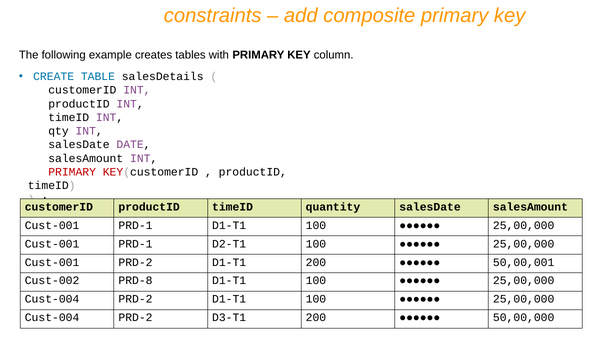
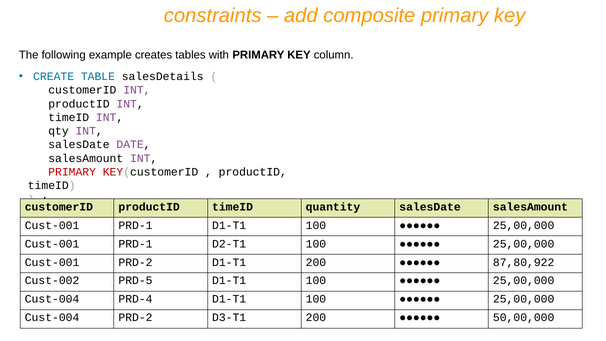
50,00,001: 50,00,001 -> 87,80,922
PRD-8: PRD-8 -> PRD-5
PRD-2 at (135, 299): PRD-2 -> PRD-4
